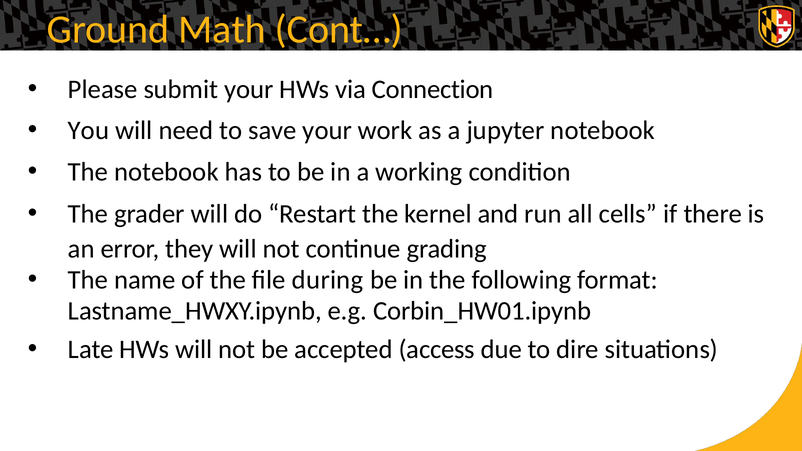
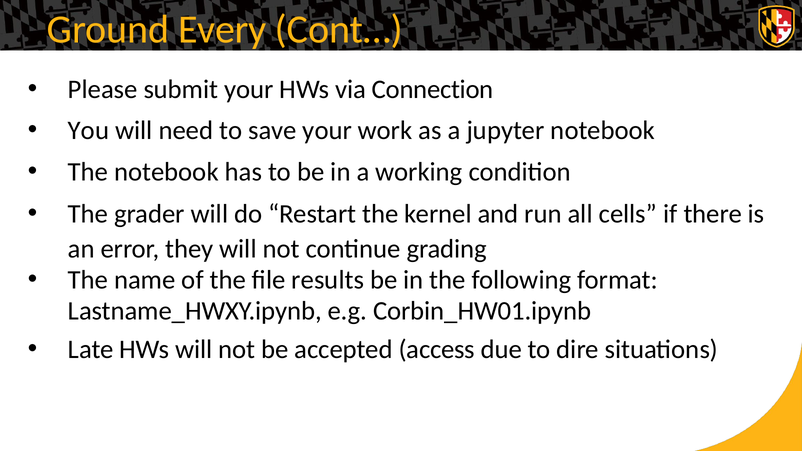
Math: Math -> Every
during: during -> results
